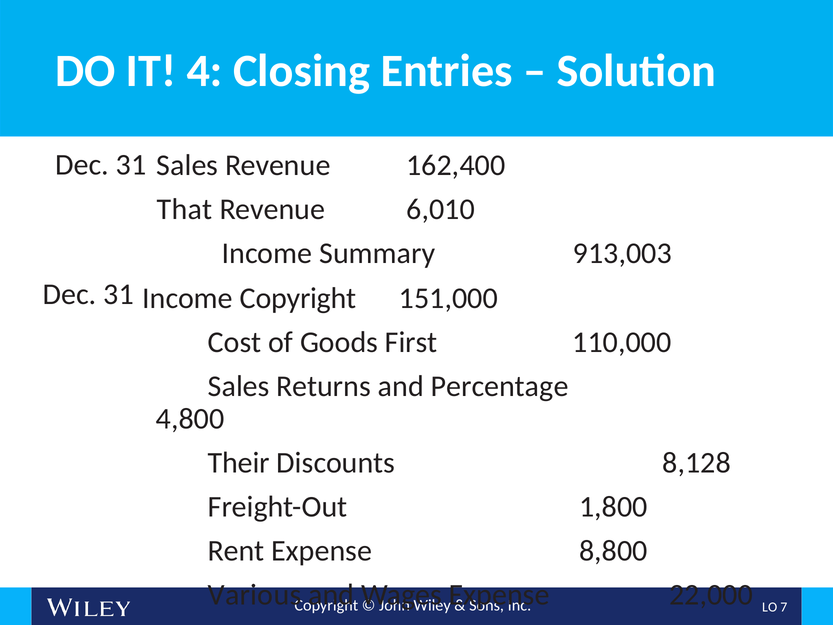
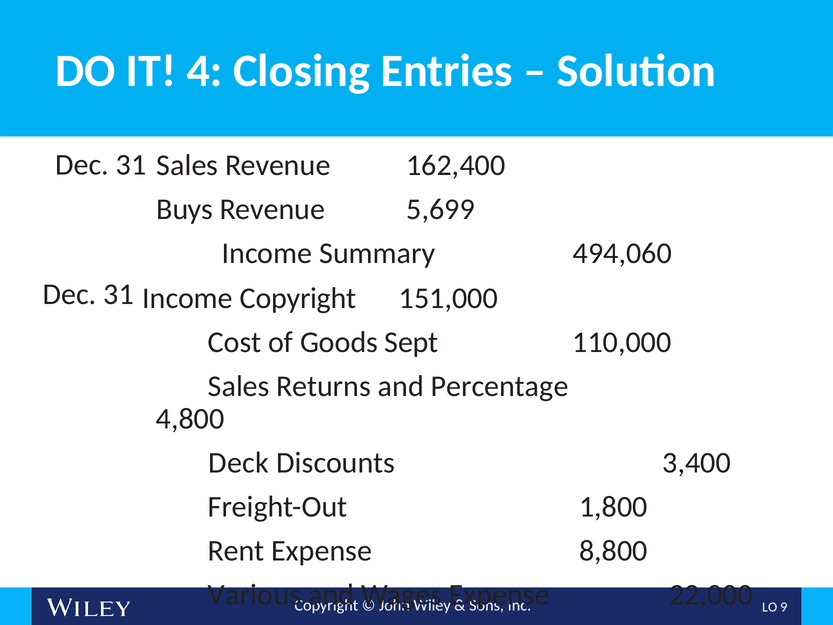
That: That -> Buys
6,010: 6,010 -> 5,699
913,003: 913,003 -> 494,060
First: First -> Sept
Their: Their -> Deck
8,128: 8,128 -> 3,400
7: 7 -> 9
